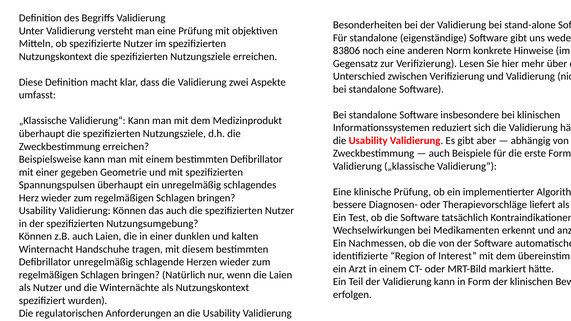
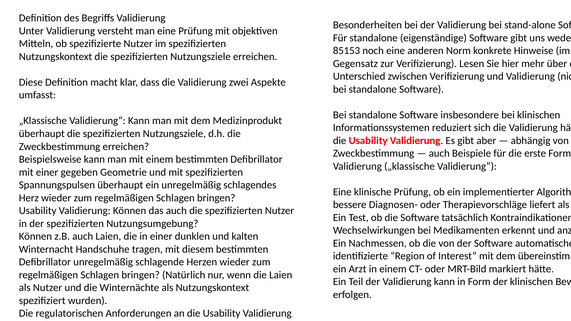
83806: 83806 -> 85153
